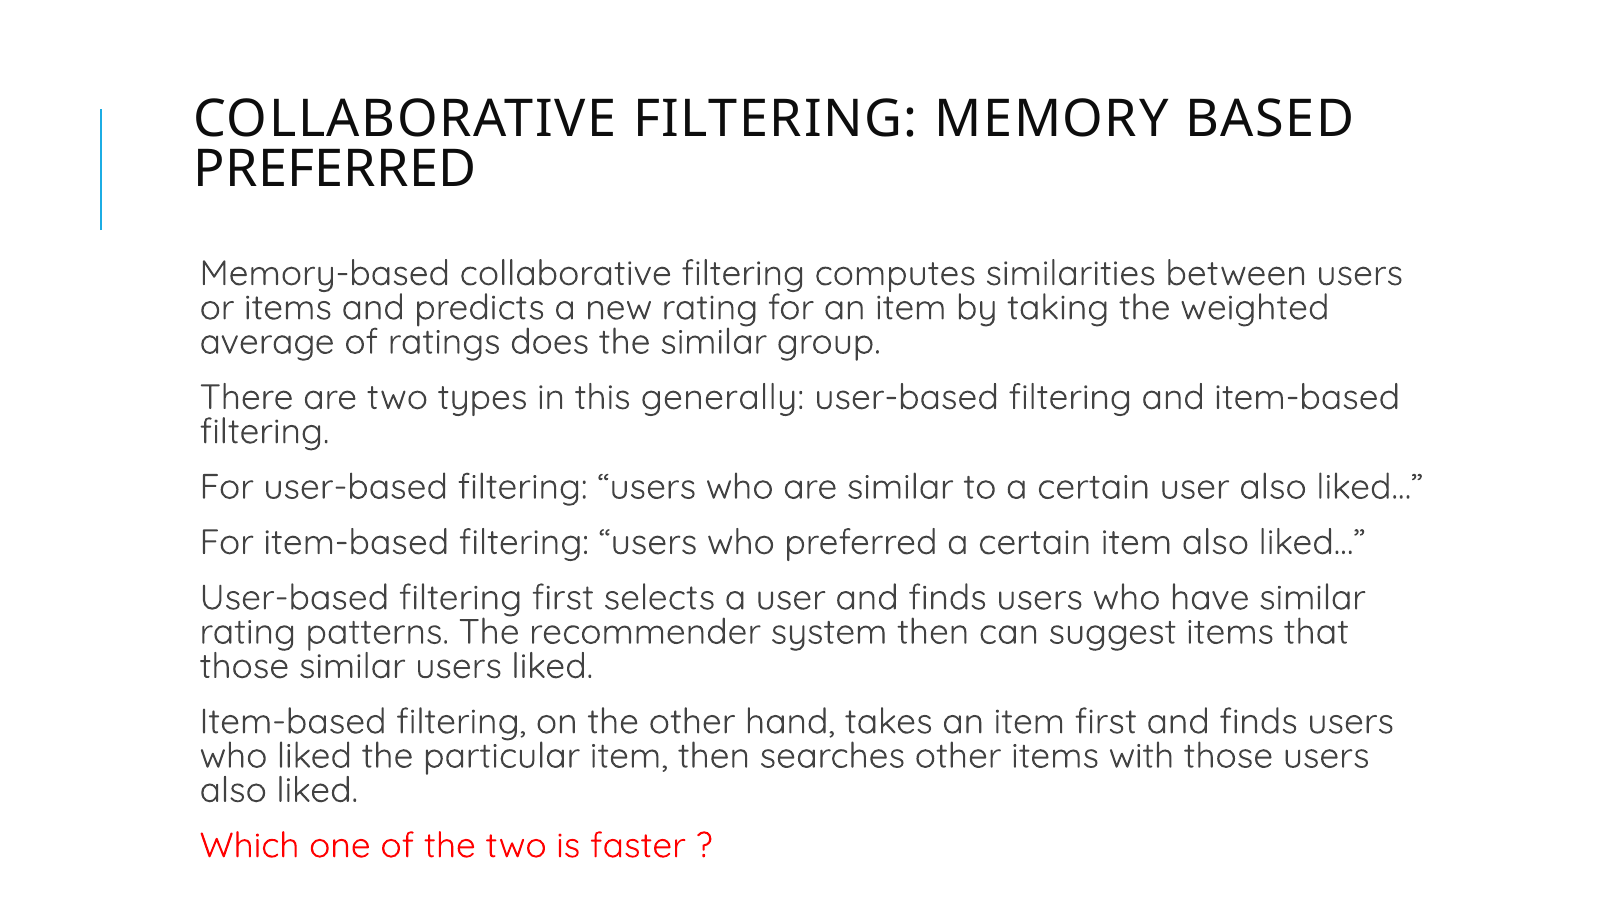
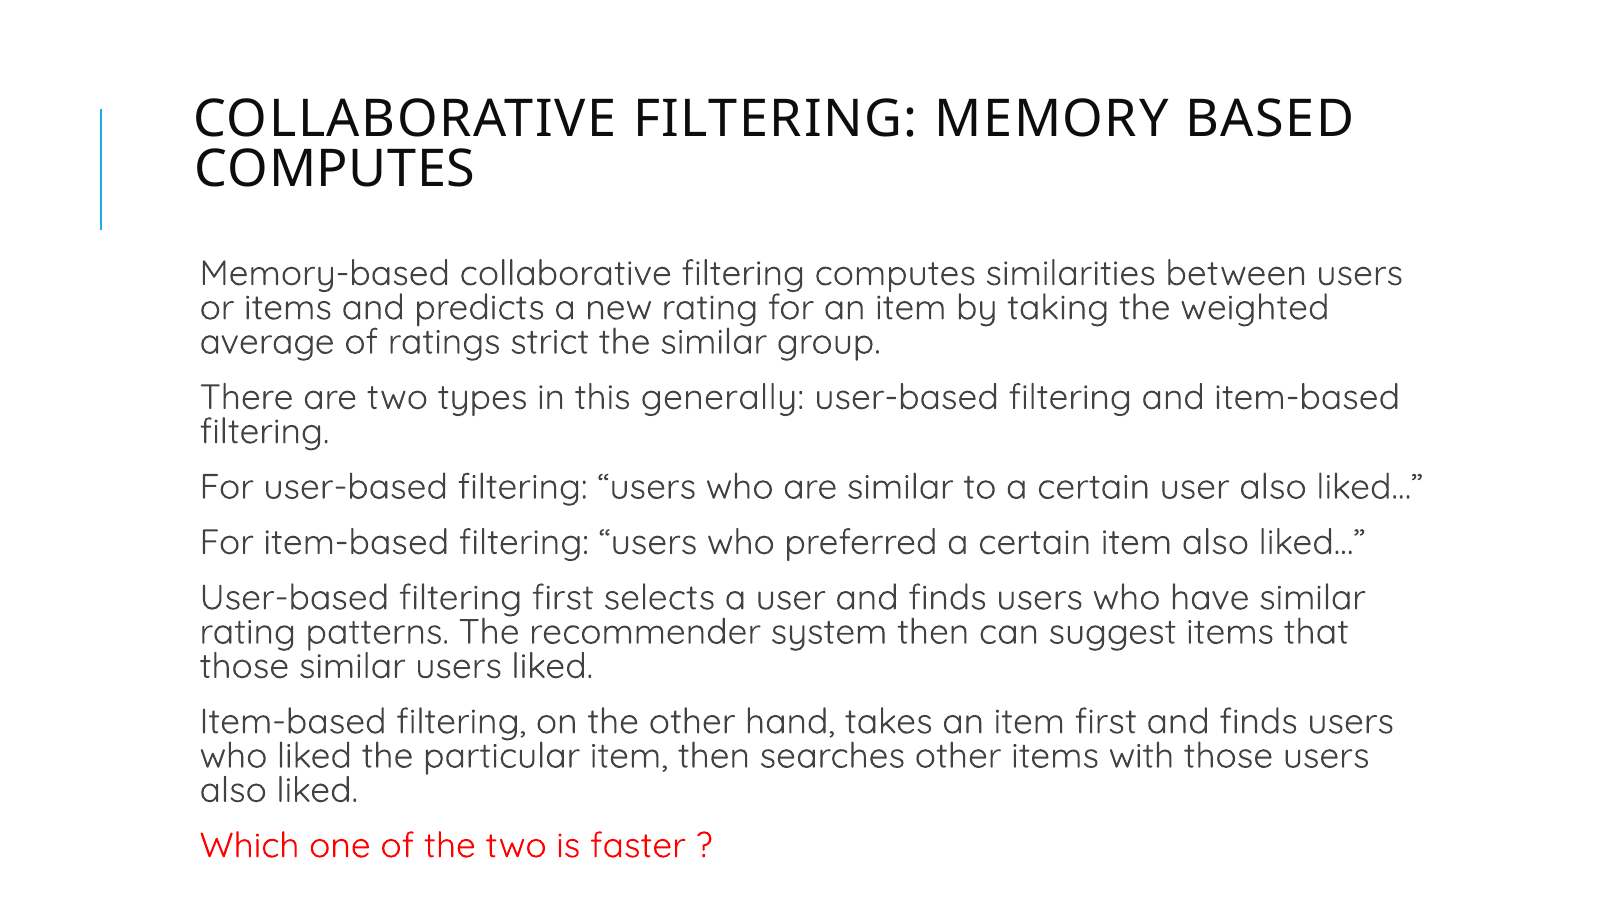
PREFERRED at (335, 170): PREFERRED -> COMPUTES
does: does -> strict
